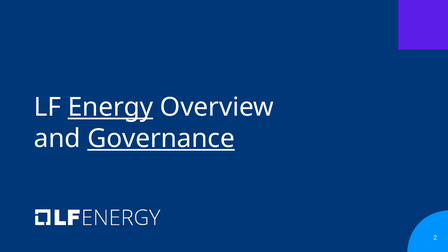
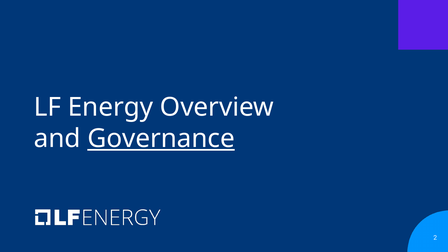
Energy underline: present -> none
